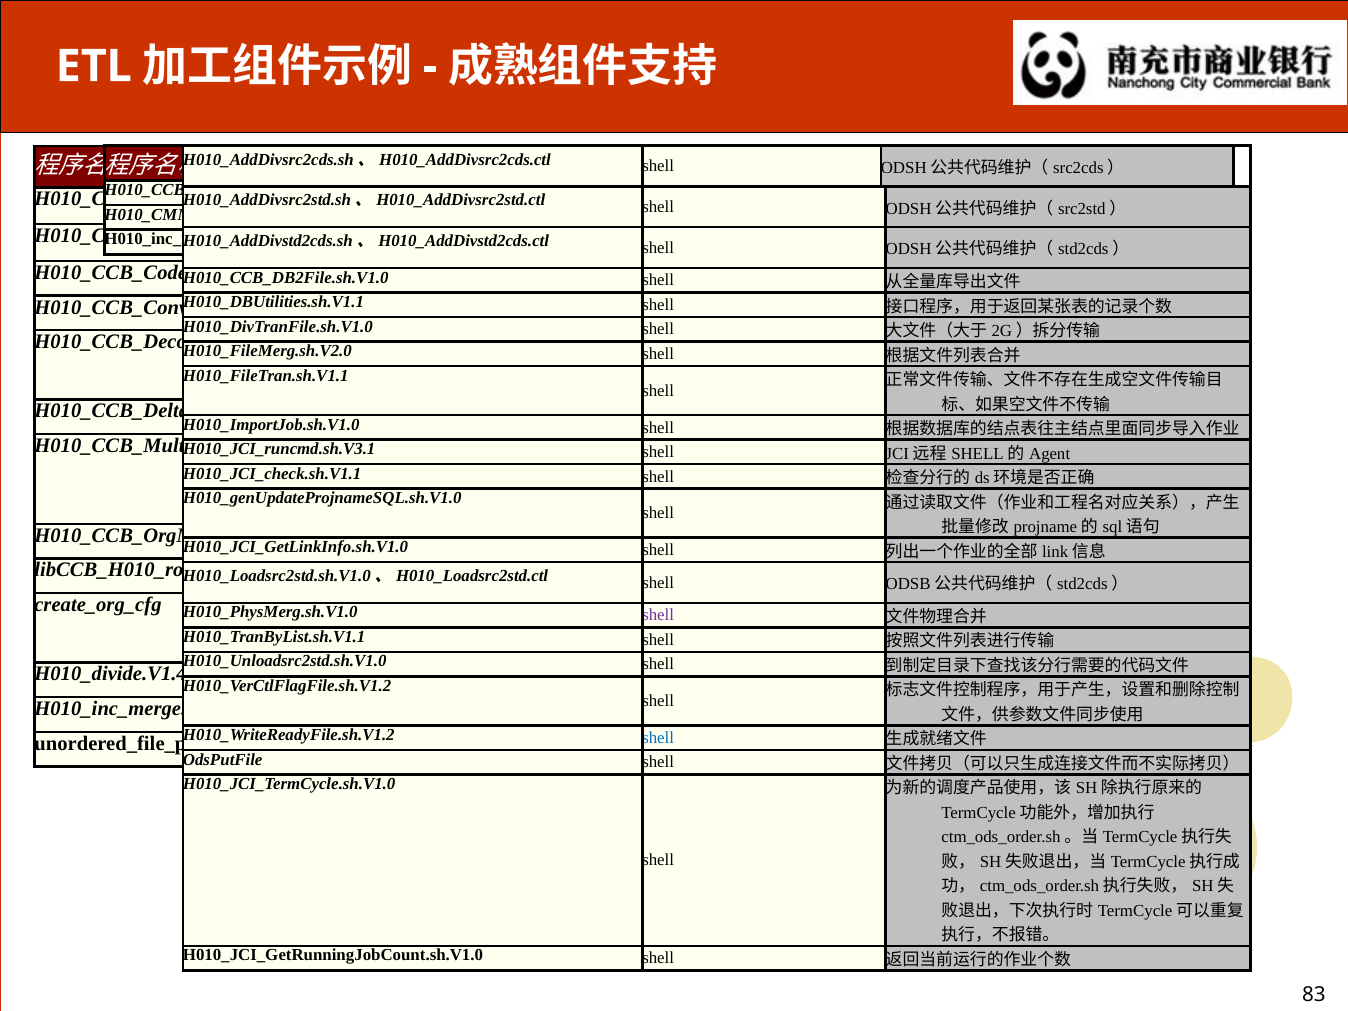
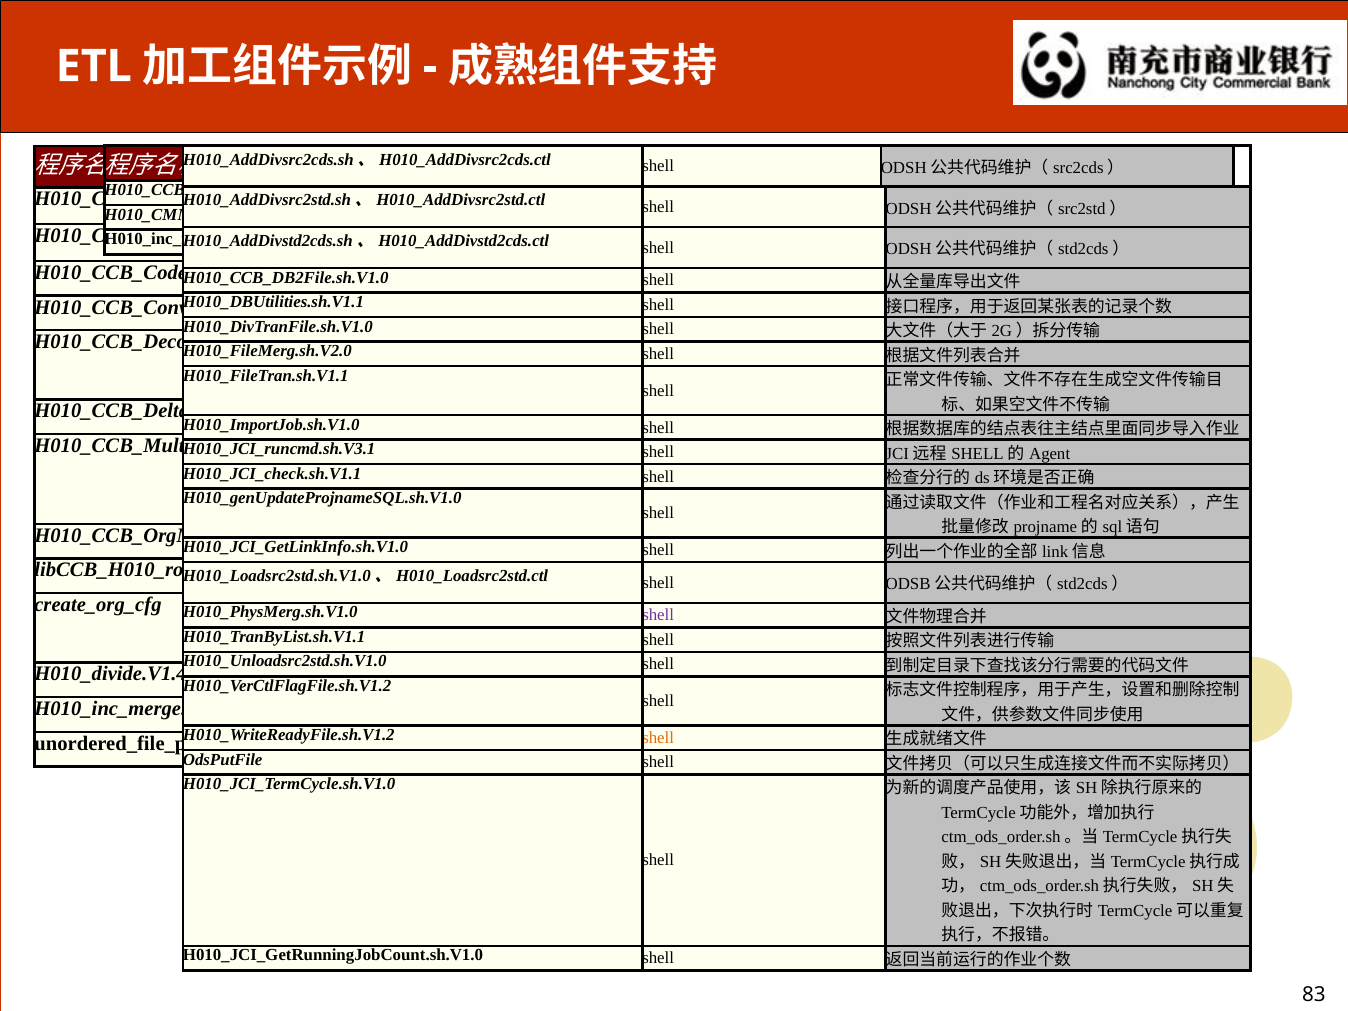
shell at (658, 738) colour: blue -> orange
